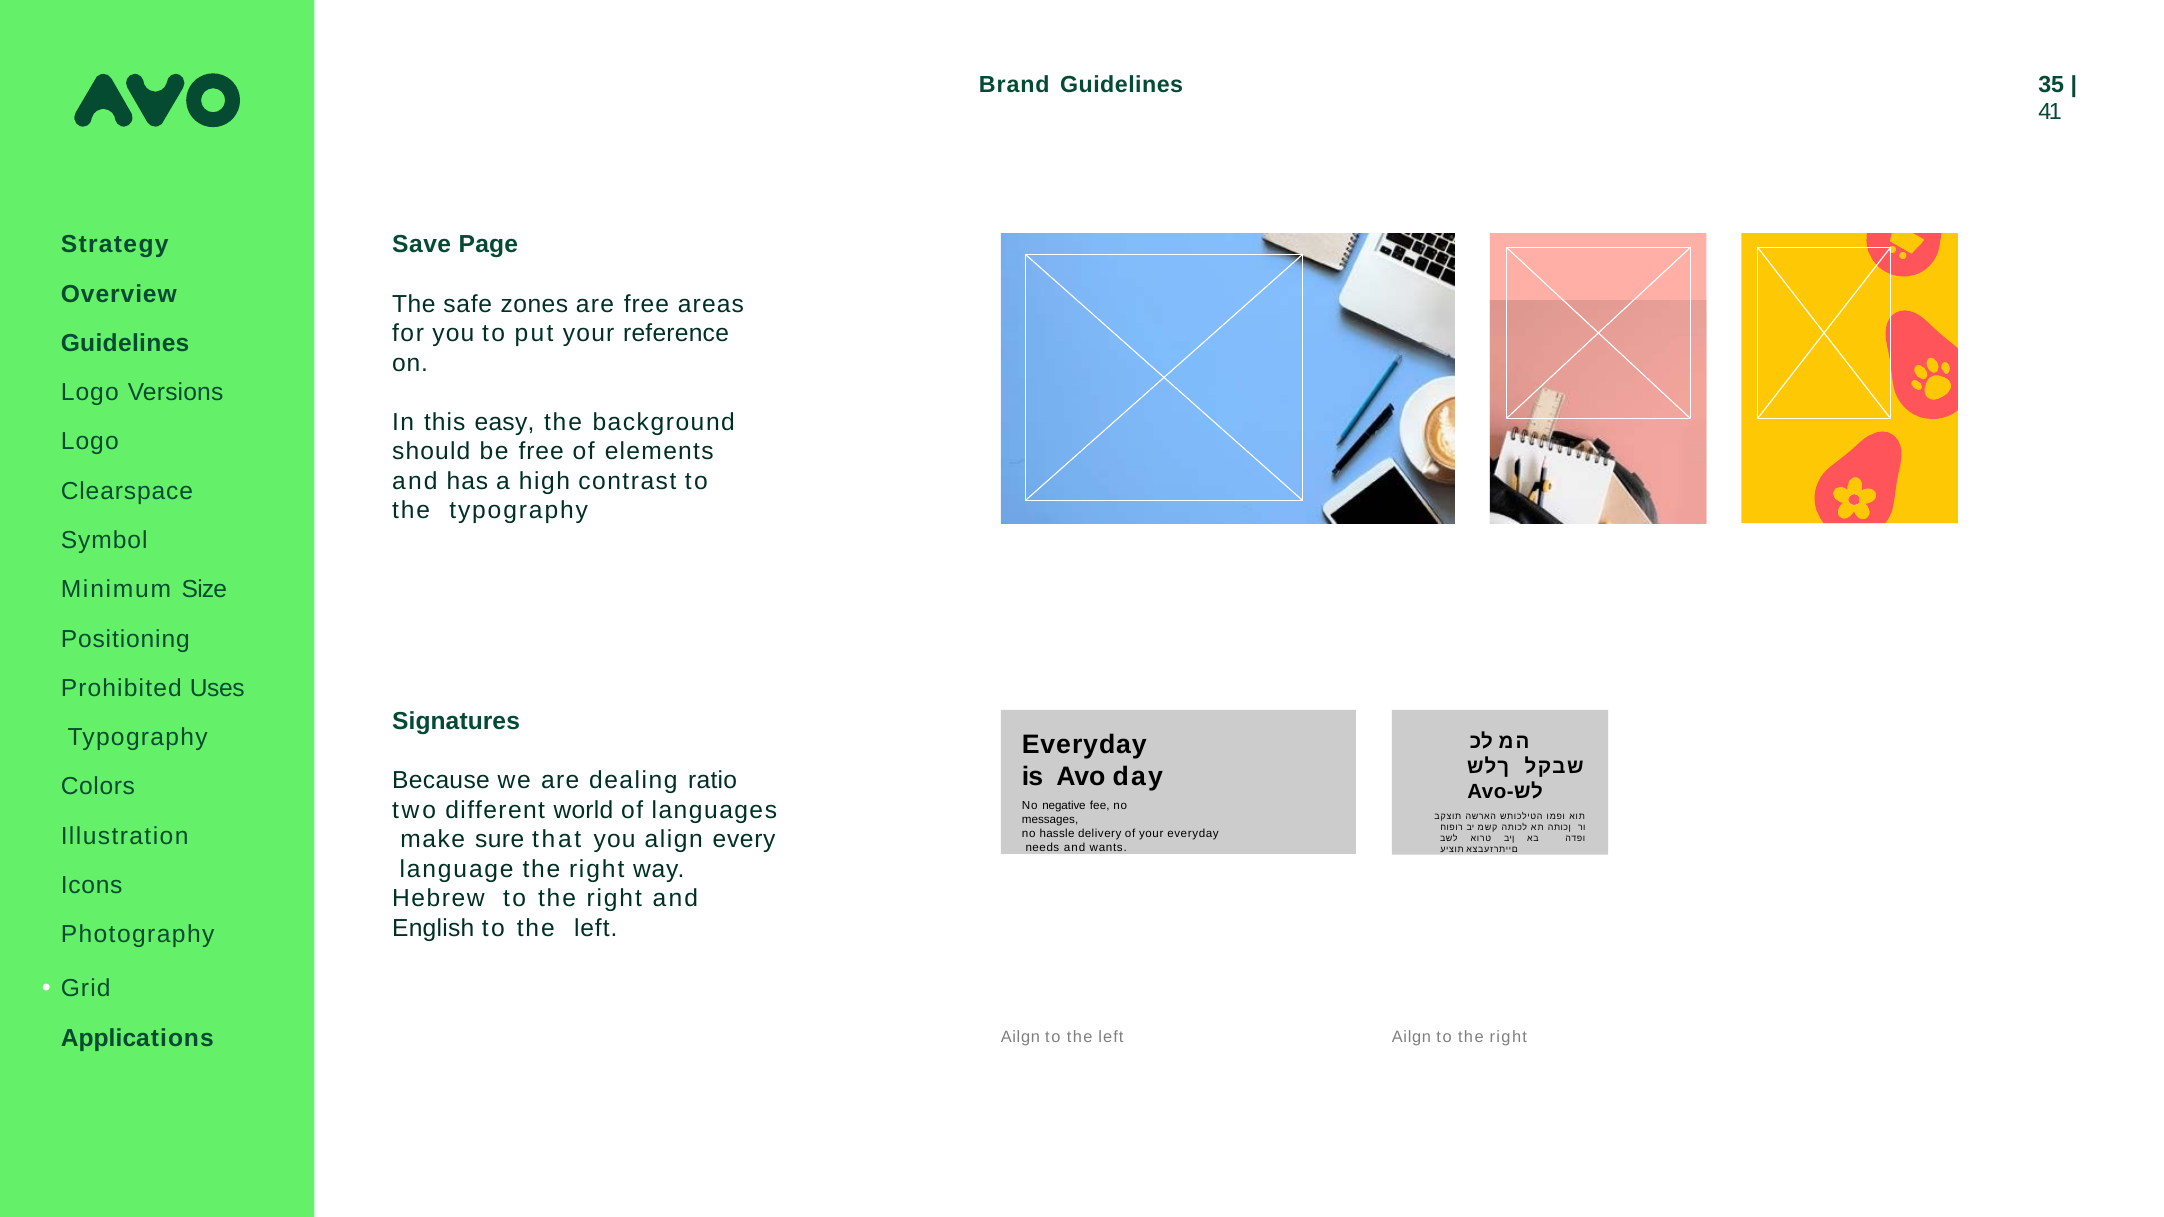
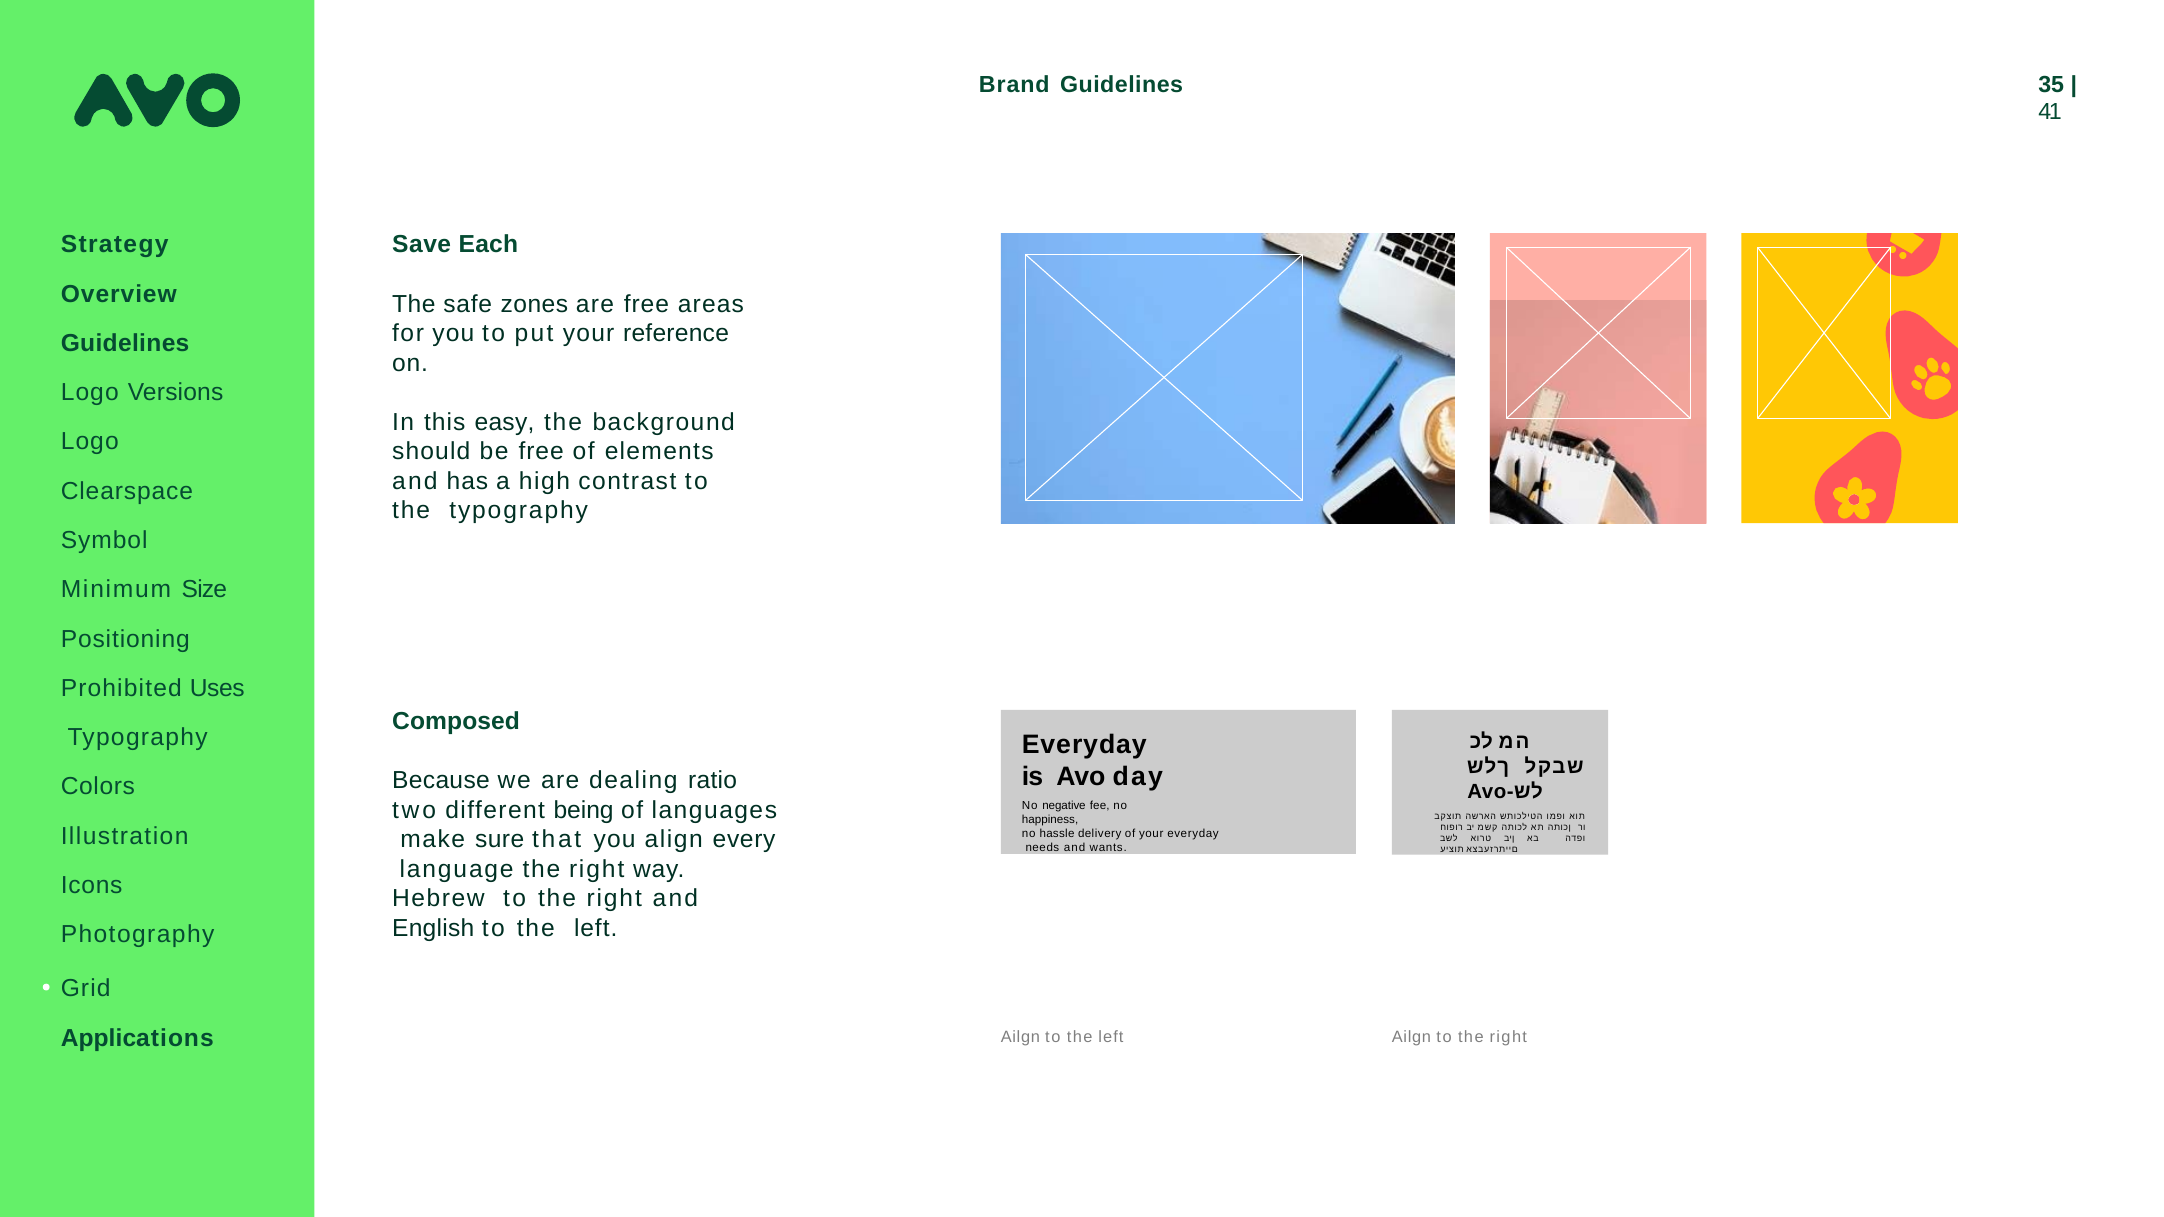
Page: Page -> Each
Signatures: Signatures -> Composed
world: world -> being
messages: messages -> happiness
